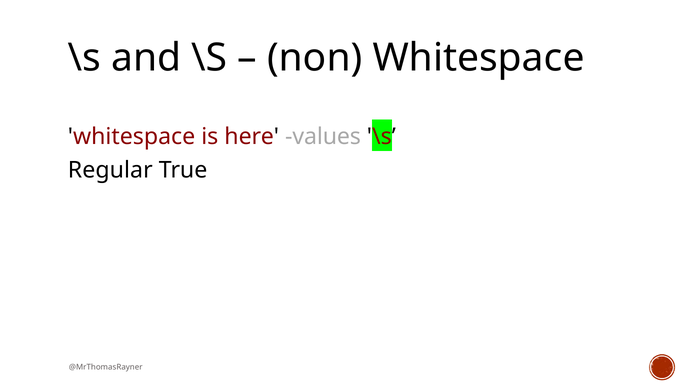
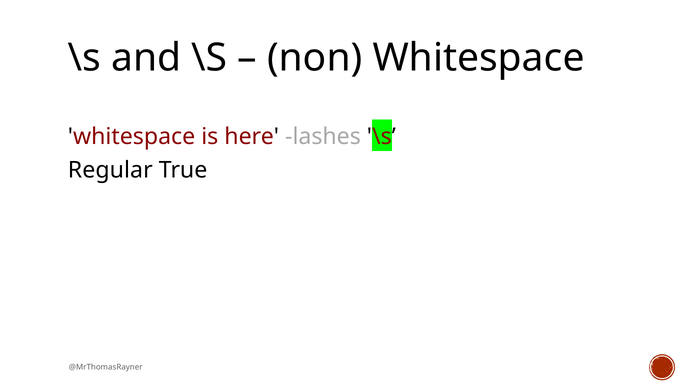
values: values -> lashes
